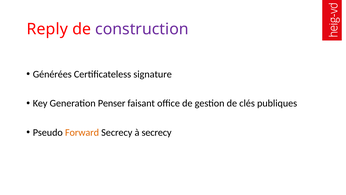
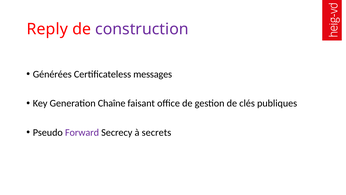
signature: signature -> messages
Penser: Penser -> Chaîne
Forward colour: orange -> purple
à secrecy: secrecy -> secrets
